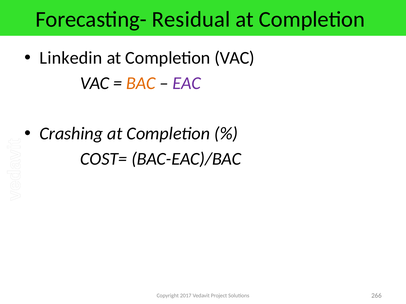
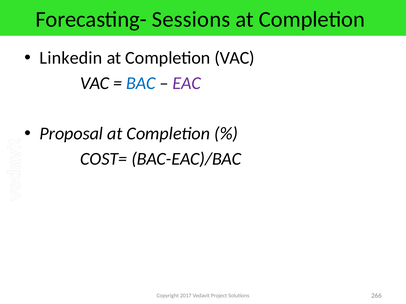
Residual: Residual -> Sessions
BAC colour: orange -> blue
Crashing: Crashing -> Proposal
